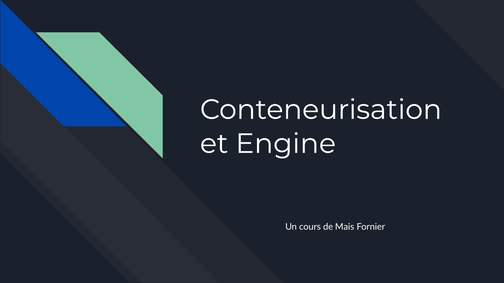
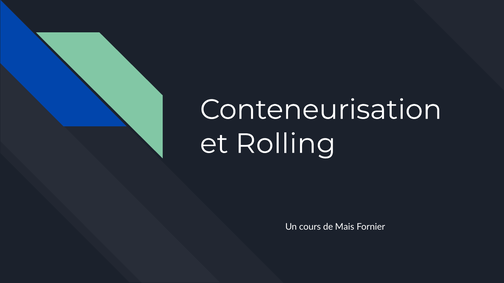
Engine: Engine -> Rolling
